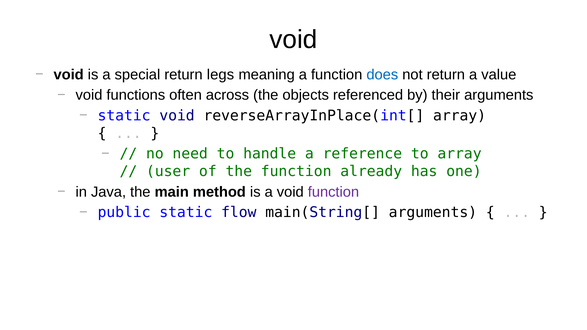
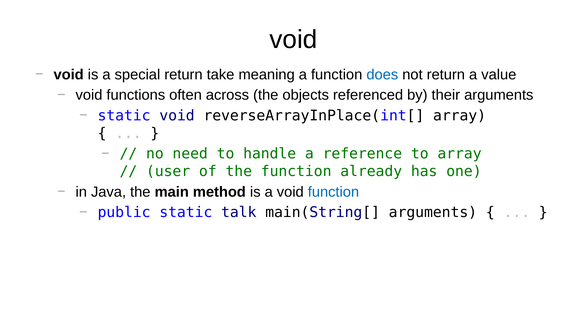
legs: legs -> take
function at (333, 192) colour: purple -> blue
flow: flow -> talk
